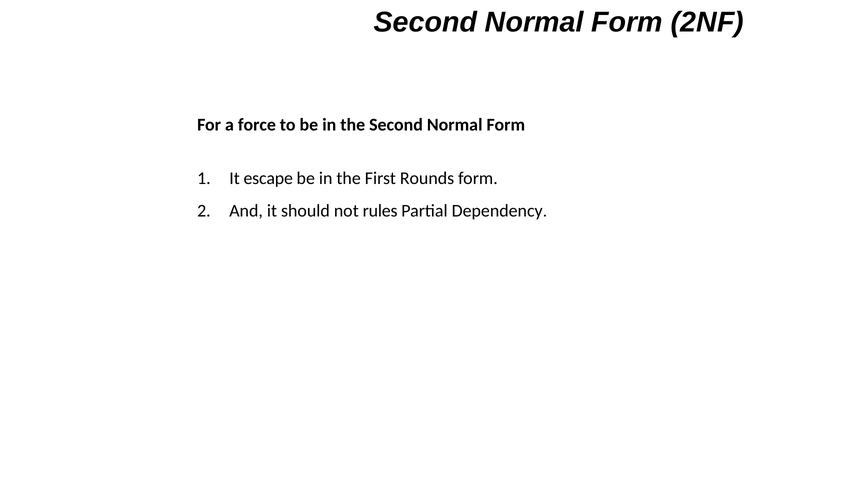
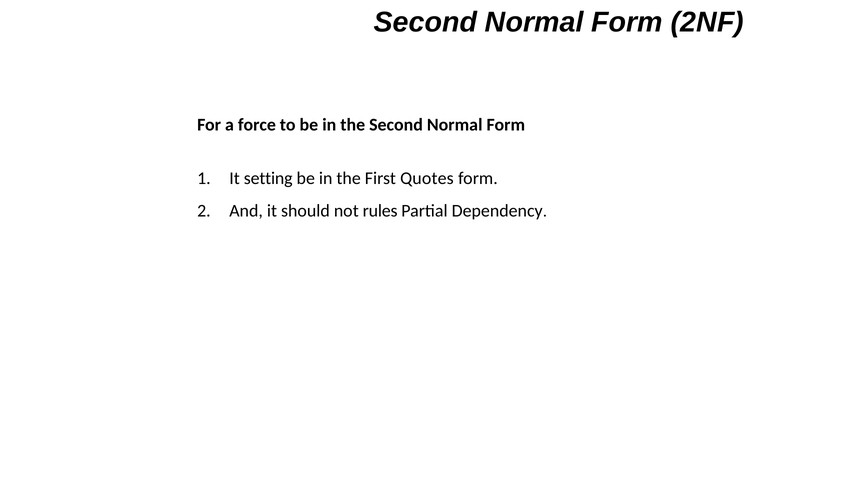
escape: escape -> setting
Rounds: Rounds -> Quotes
